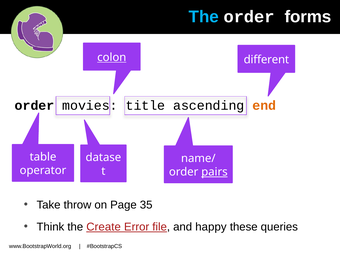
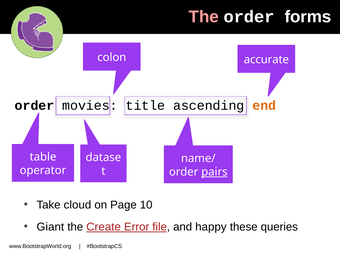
The at (204, 17) colour: light blue -> pink
colon underline: present -> none
different: different -> accurate
throw: throw -> cloud
35: 35 -> 10
Think: Think -> Giant
